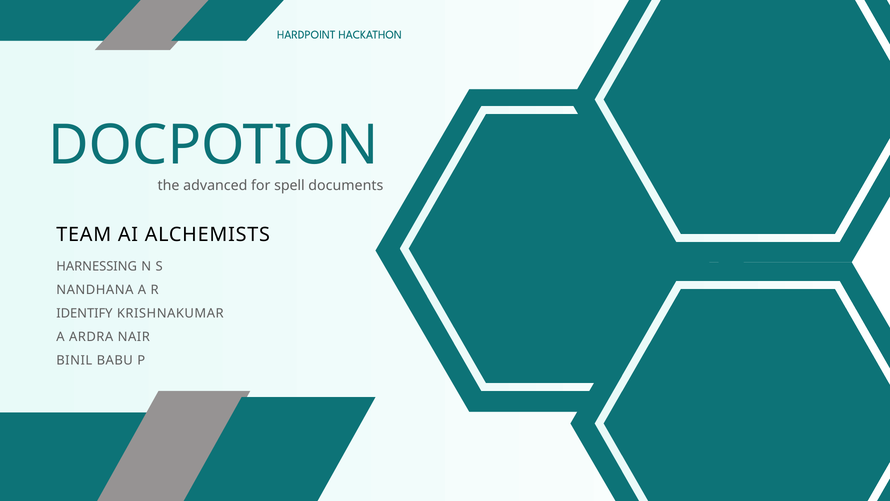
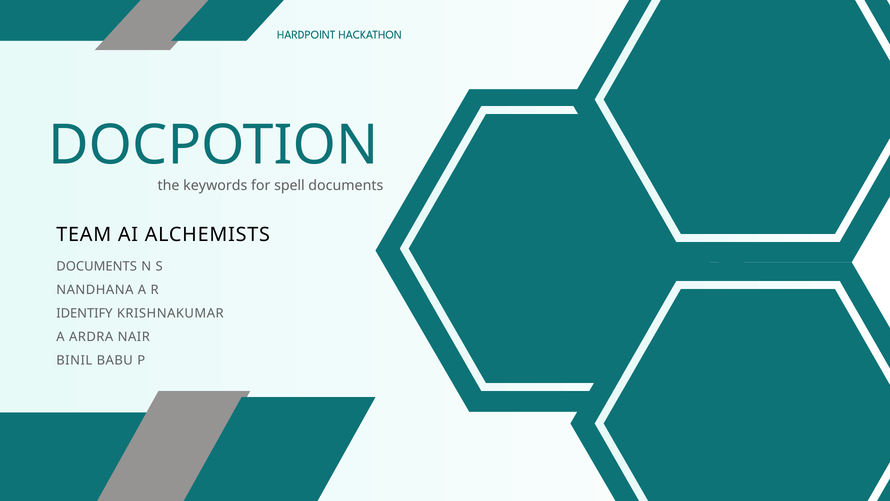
advanced: advanced -> keywords
HARNESSING at (97, 267): HARNESSING -> DOCUMENTS
